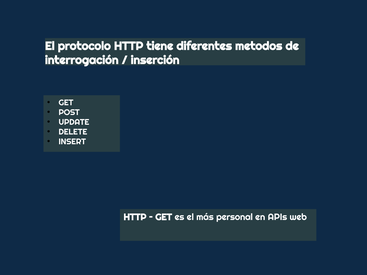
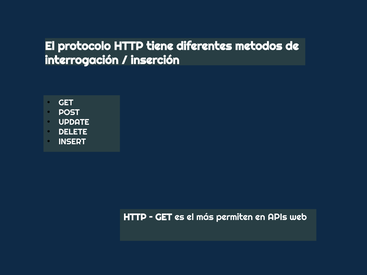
personal: personal -> permiten
